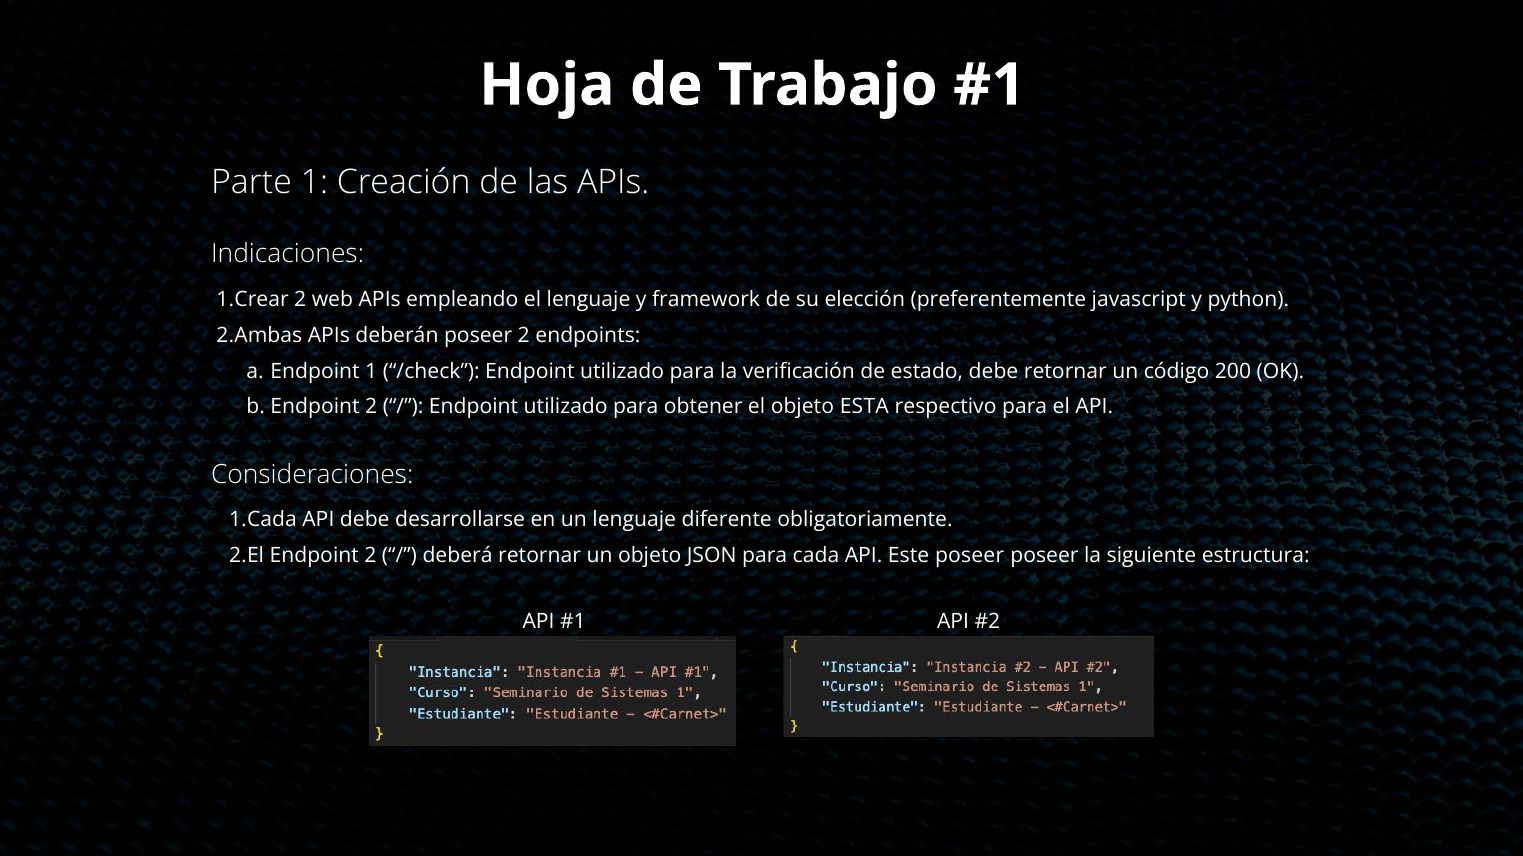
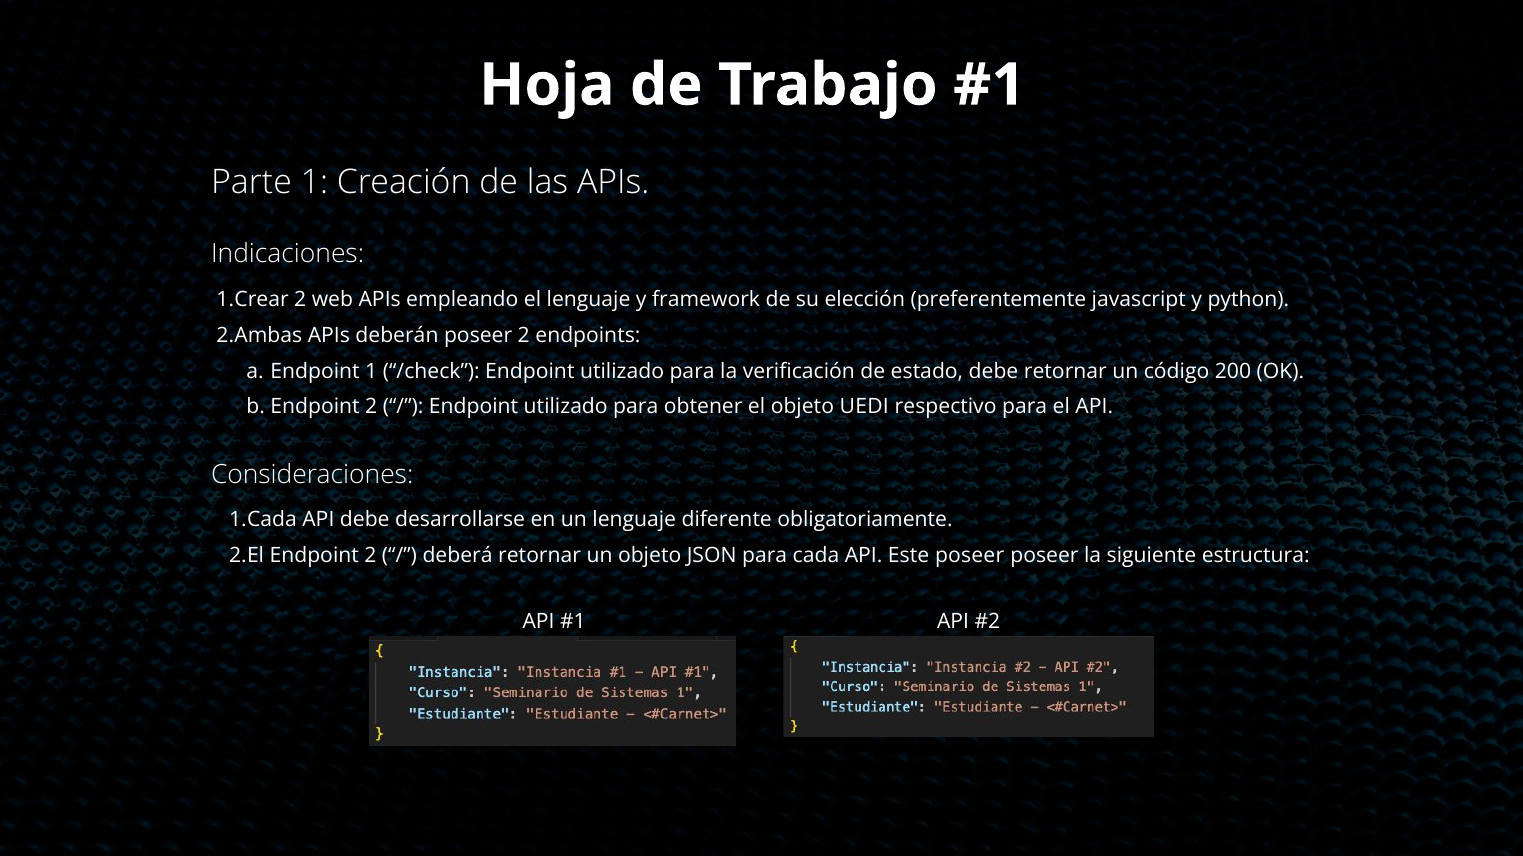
ESTA: ESTA -> UEDI
